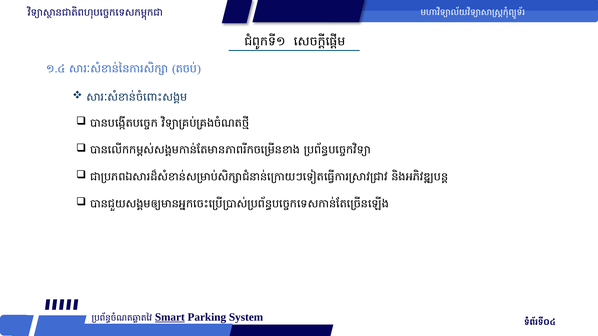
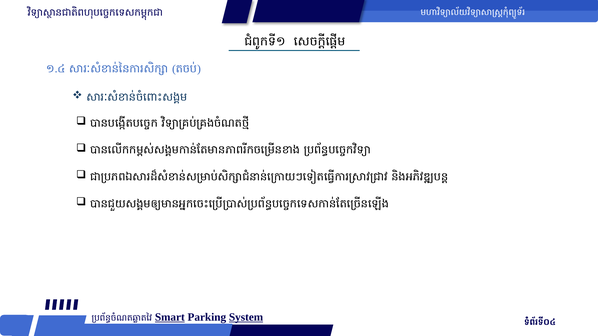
System underline: none -> present
